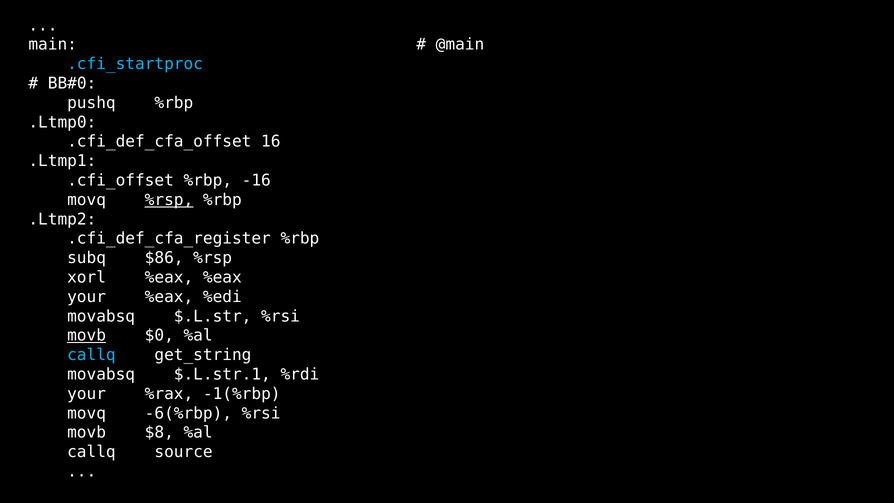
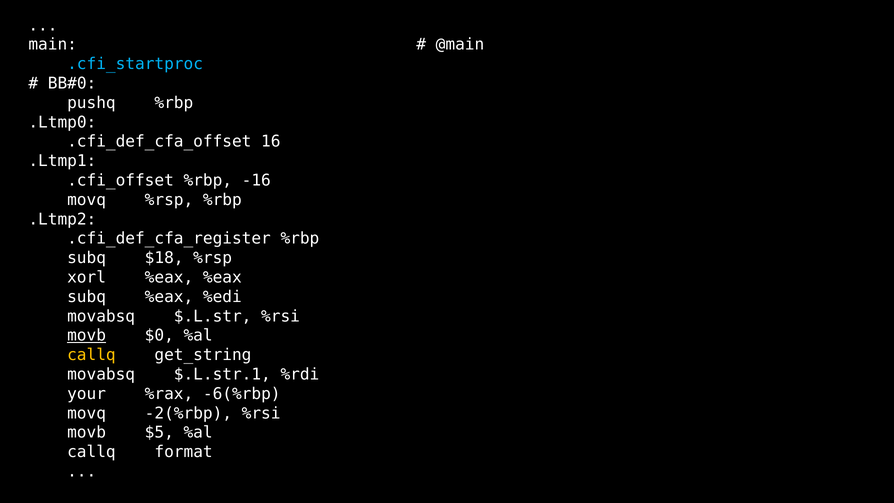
%rsp at (169, 200) underline: present -> none
$86: $86 -> $18
your at (87, 297): your -> subq
callq at (91, 355) colour: light blue -> yellow
-1(%rbp: -1(%rbp -> -6(%rbp
-6(%rbp: -6(%rbp -> -2(%rbp
$8: $8 -> $5
source: source -> format
